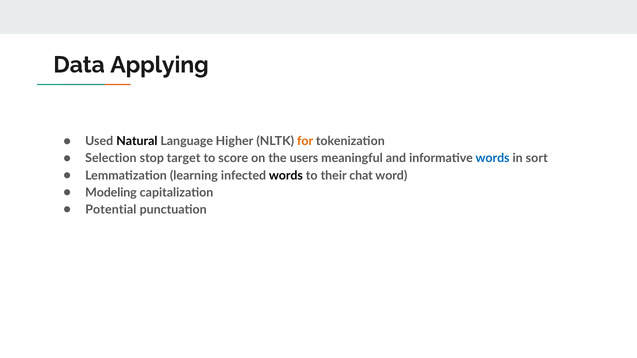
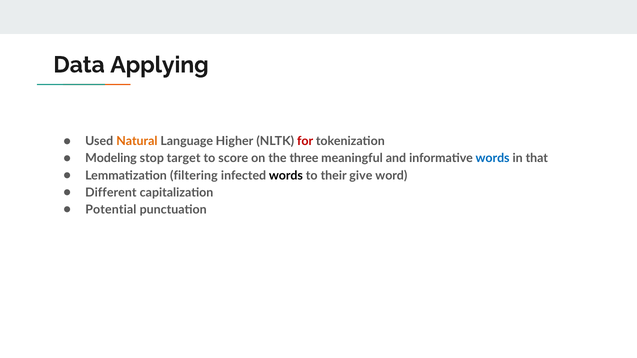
Natural colour: black -> orange
for colour: orange -> red
Selection: Selection -> Modeling
users: users -> three
sort: sort -> that
learning: learning -> filtering
chat: chat -> give
Modeling: Modeling -> Different
